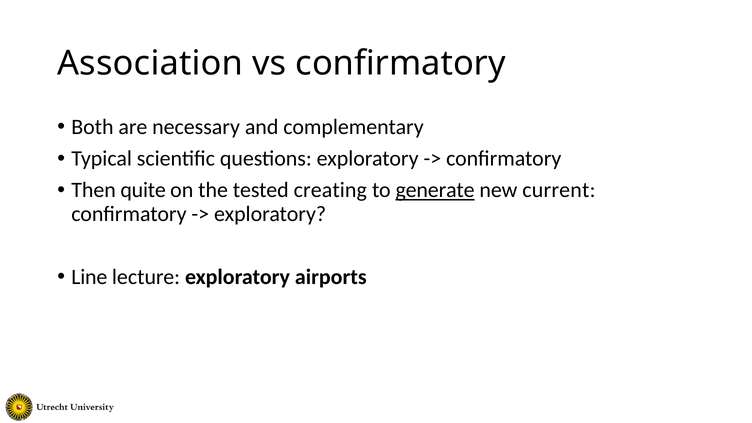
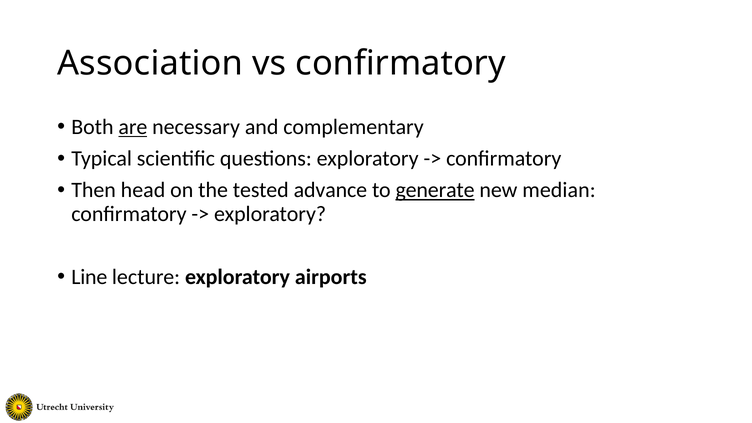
are underline: none -> present
quite: quite -> head
creating: creating -> advance
current: current -> median
